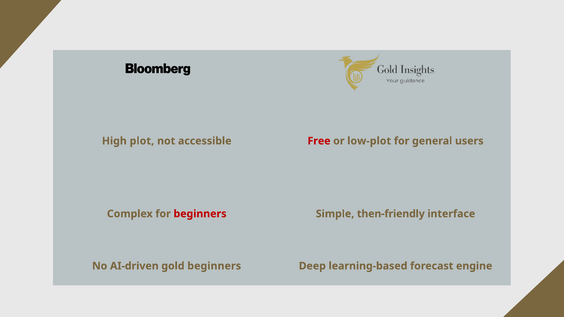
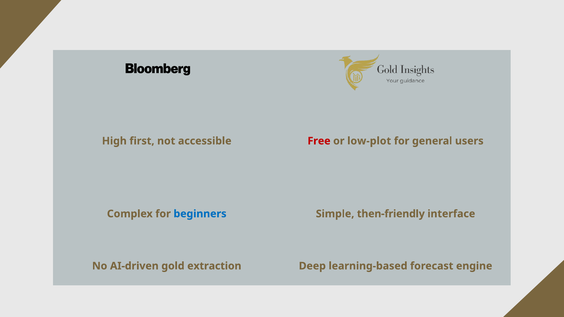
plot: plot -> first
beginners at (200, 214) colour: red -> blue
gold beginners: beginners -> extraction
